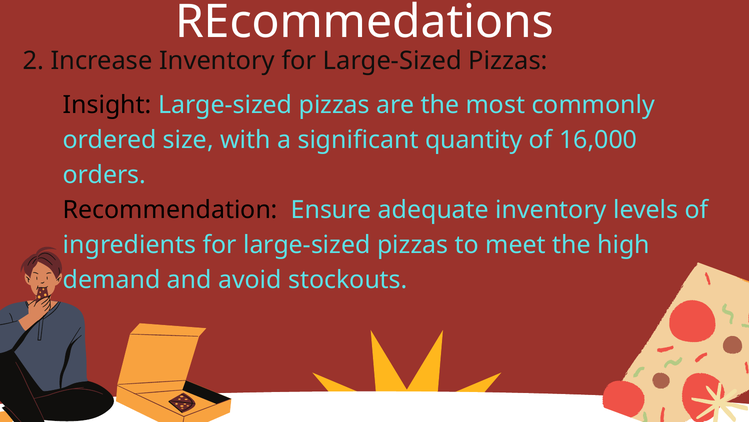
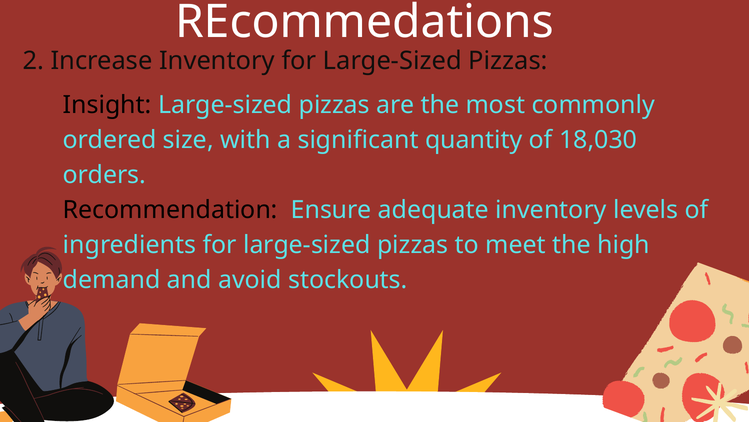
16,000: 16,000 -> 18,030
